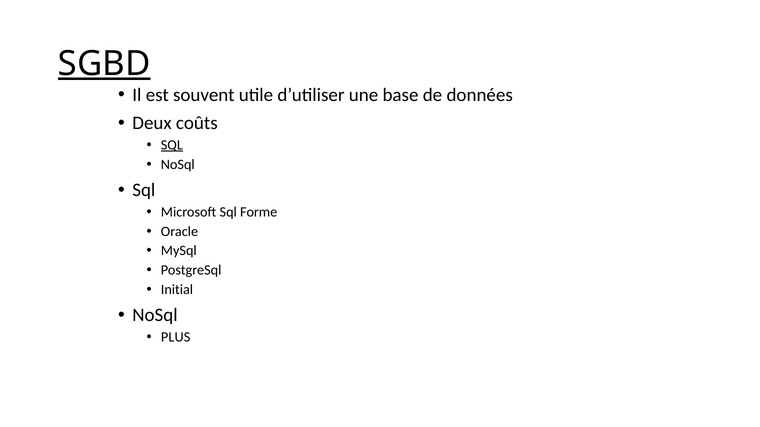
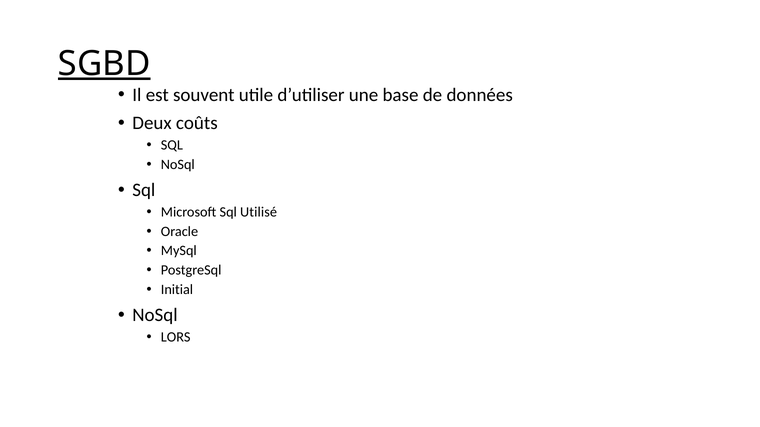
SQL at (172, 145) underline: present -> none
Forme: Forme -> Utilisé
PLUS: PLUS -> LORS
